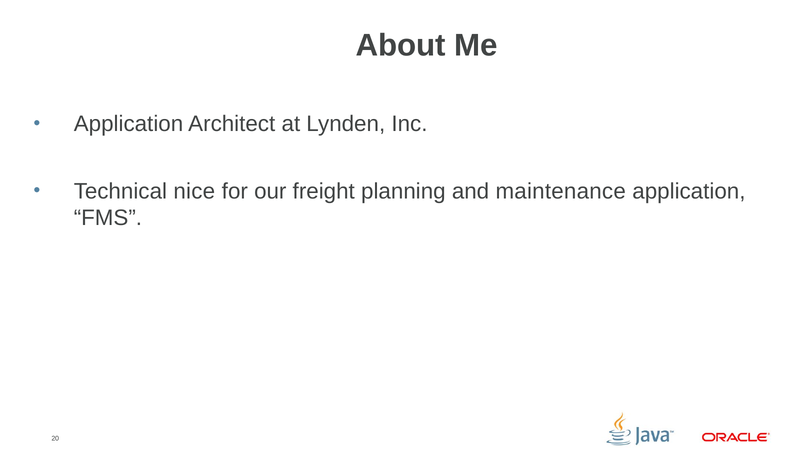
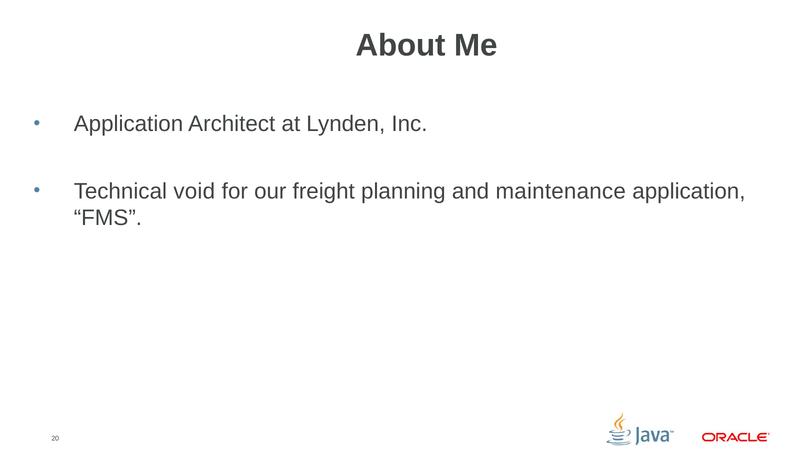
nice: nice -> void
